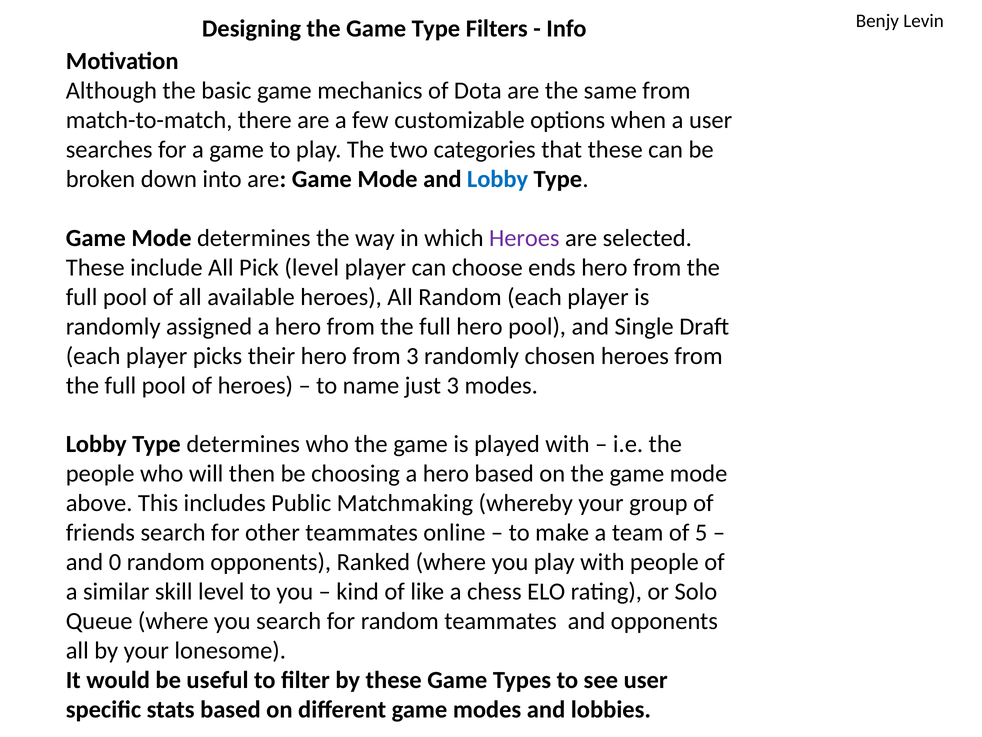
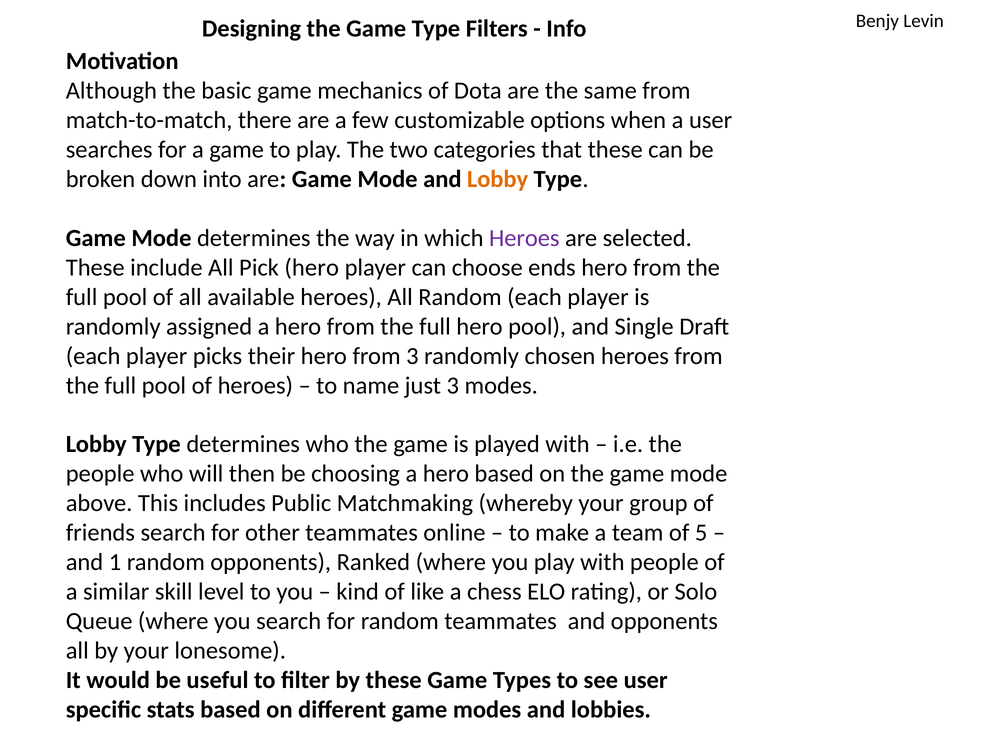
Lobby at (498, 179) colour: blue -> orange
Pick level: level -> hero
0: 0 -> 1
